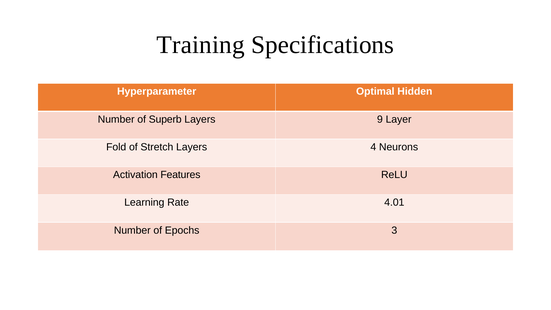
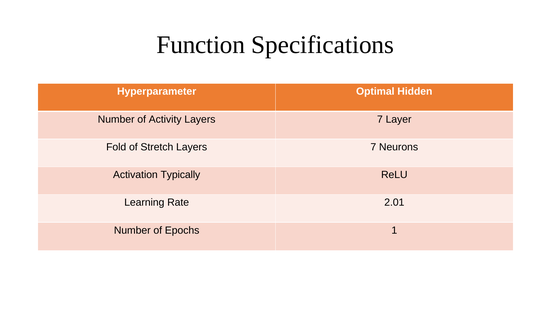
Training: Training -> Function
Superb: Superb -> Activity
9 at (380, 119): 9 -> 7
4 at (373, 147): 4 -> 7
Features: Features -> Typically
4.01: 4.01 -> 2.01
3: 3 -> 1
